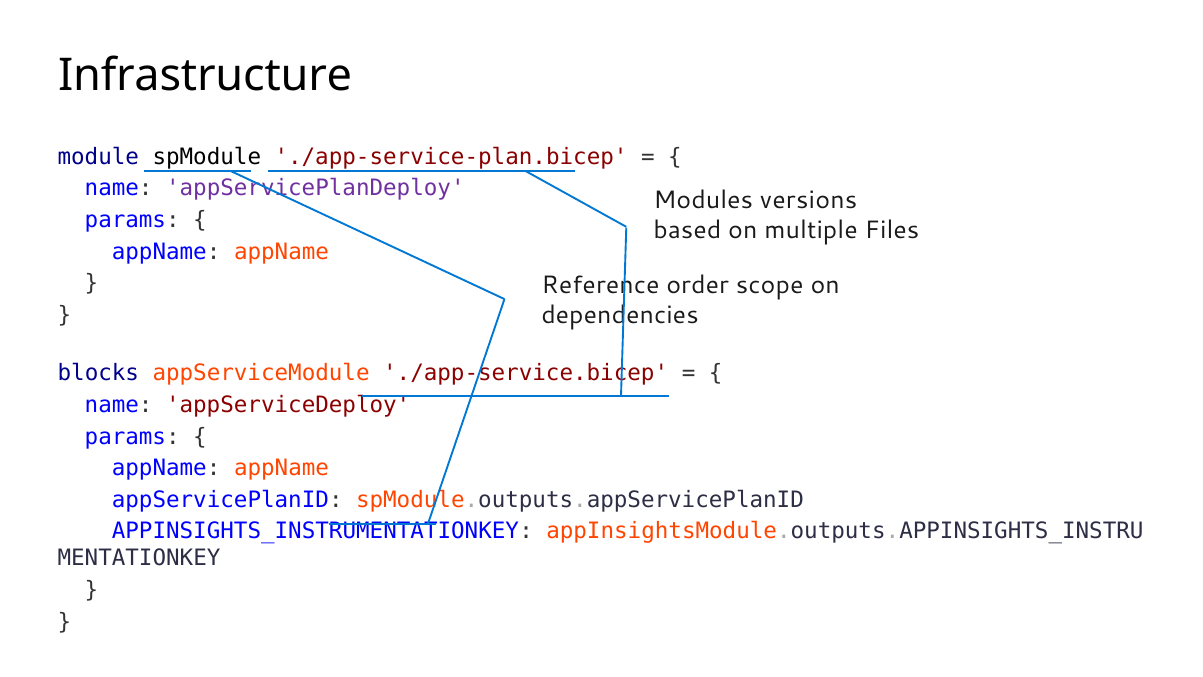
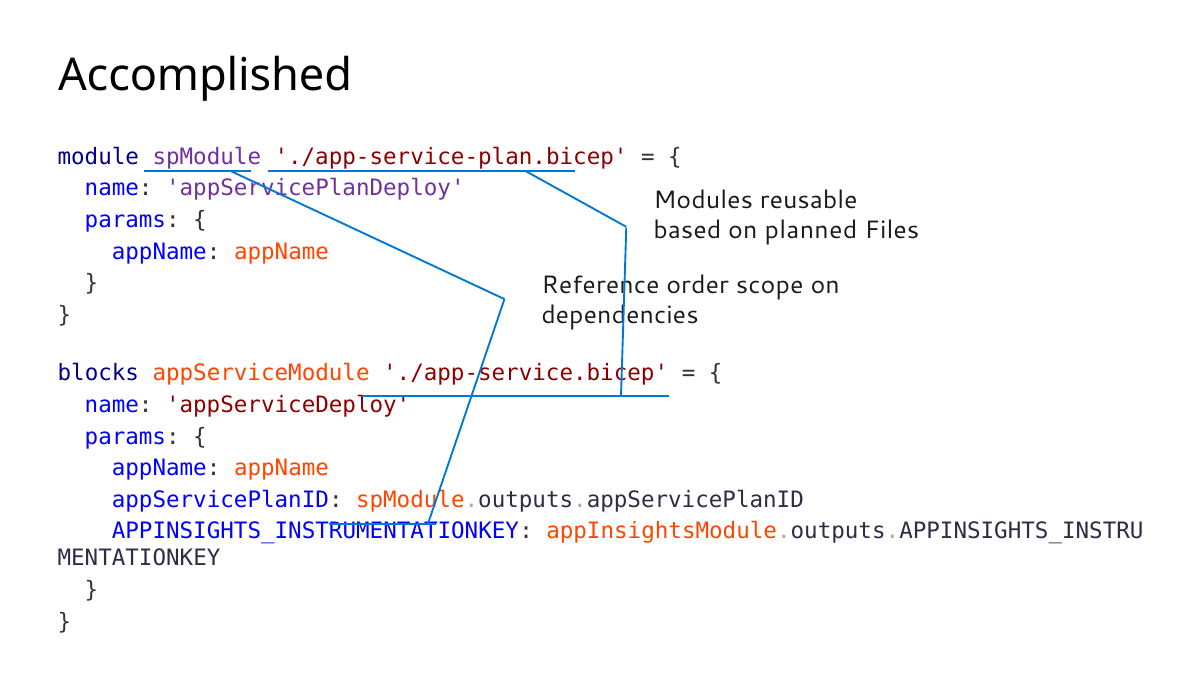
Infrastructure: Infrastructure -> Accomplished
spModule colour: black -> purple
versions: versions -> reusable
multiple: multiple -> planned
